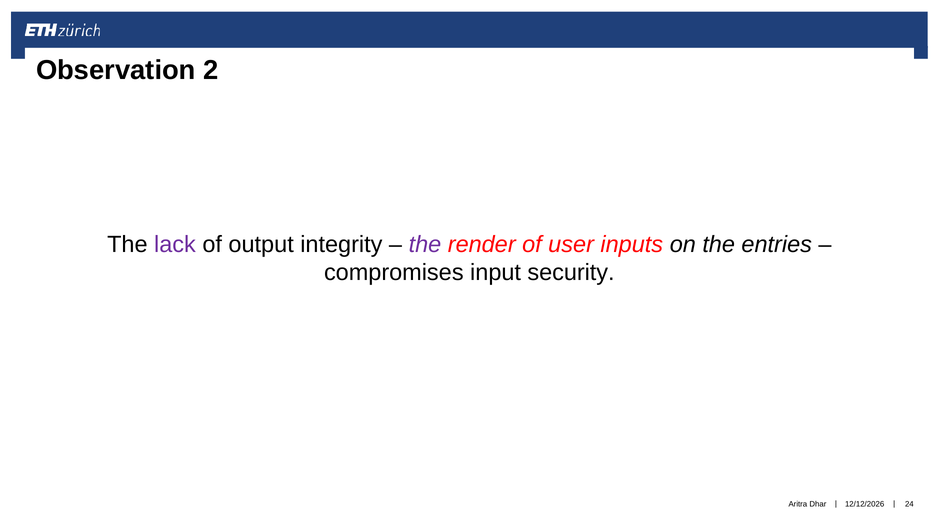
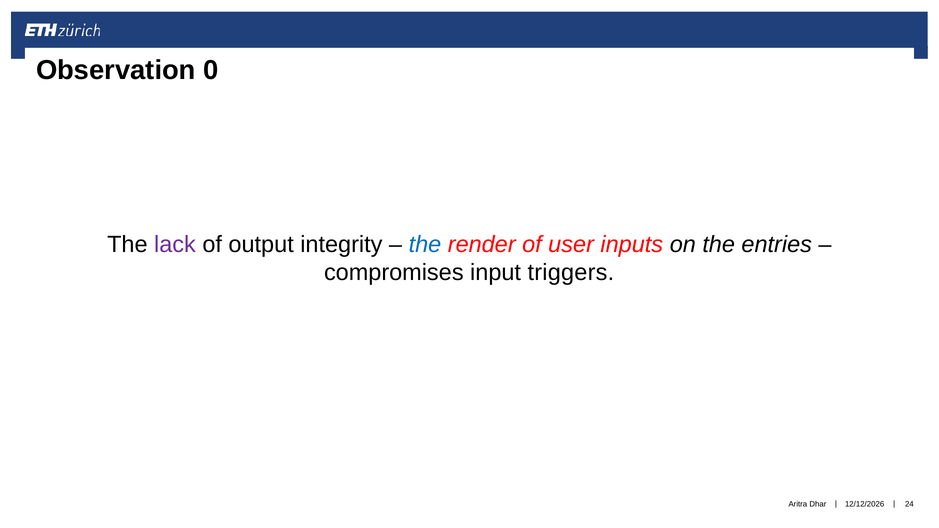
2: 2 -> 0
the at (425, 245) colour: purple -> blue
security: security -> triggers
